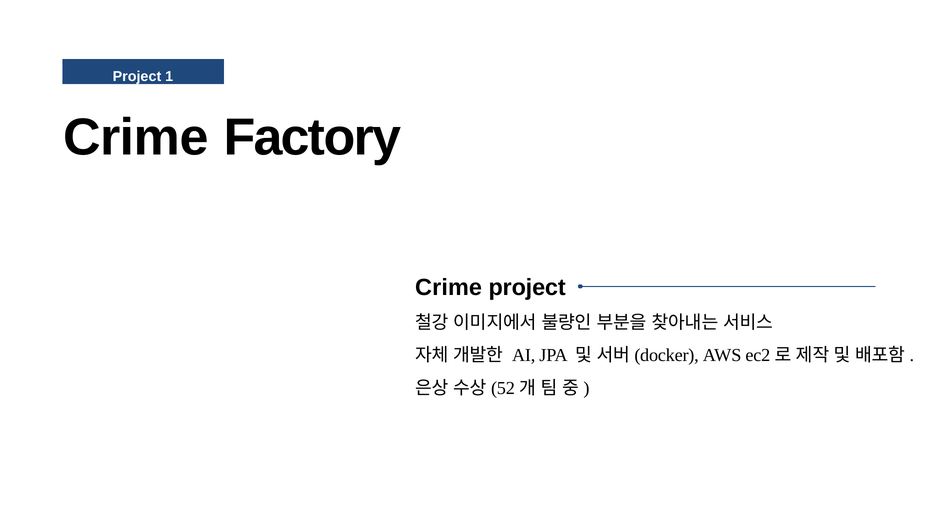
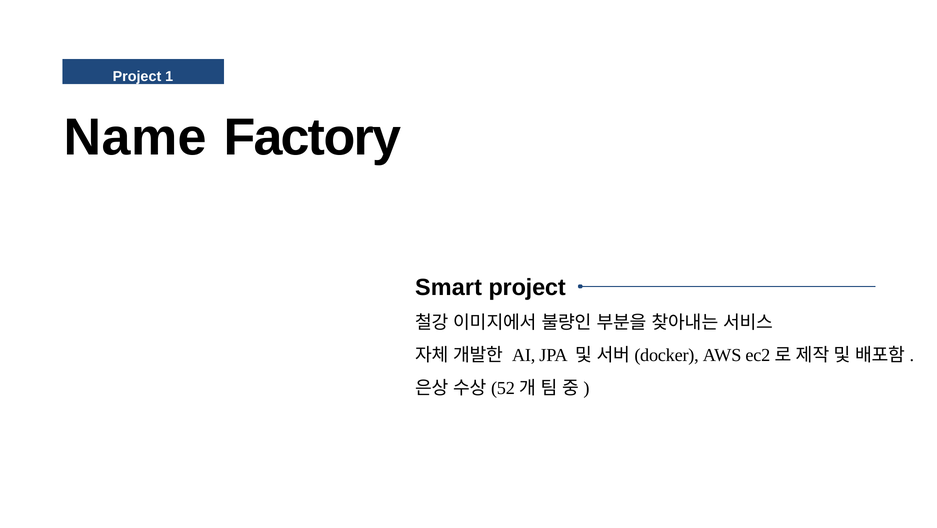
Crime at (136, 137): Crime -> Name
Crime at (449, 287): Crime -> Smart
